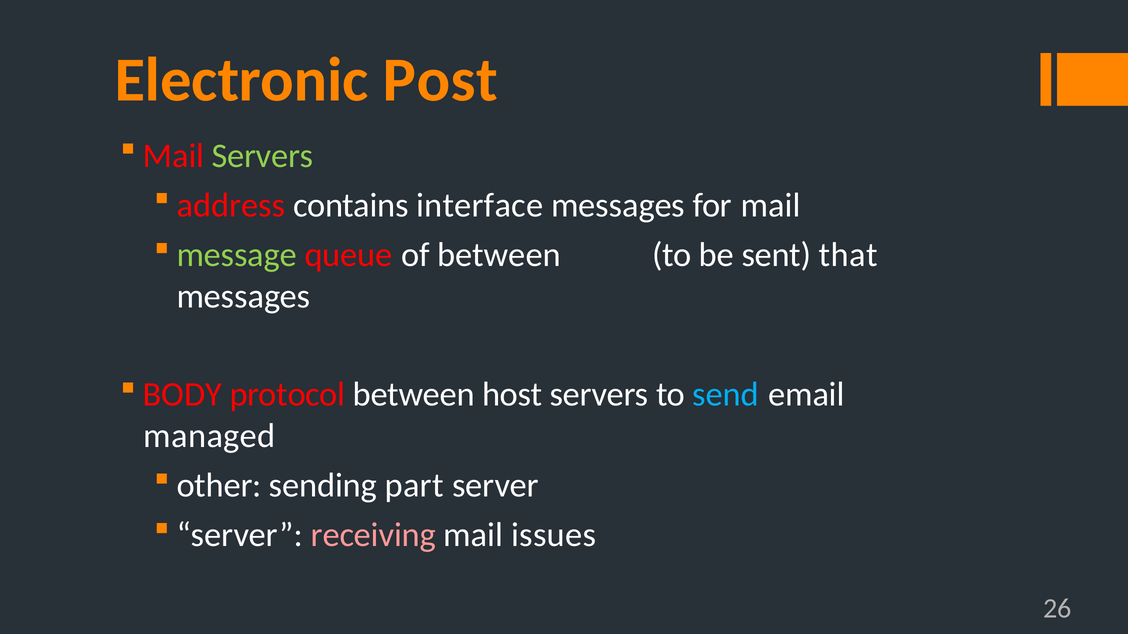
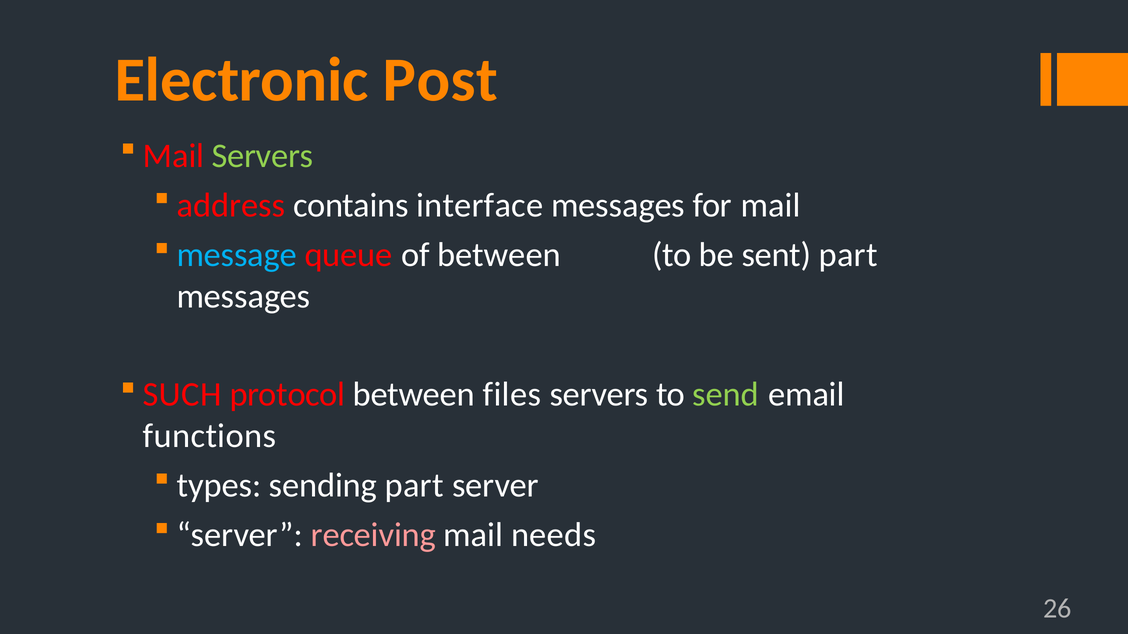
message colour: light green -> light blue
sent that: that -> part
BODY: BODY -> SUCH
host: host -> files
send colour: light blue -> light green
managed: managed -> functions
other: other -> types
issues: issues -> needs
